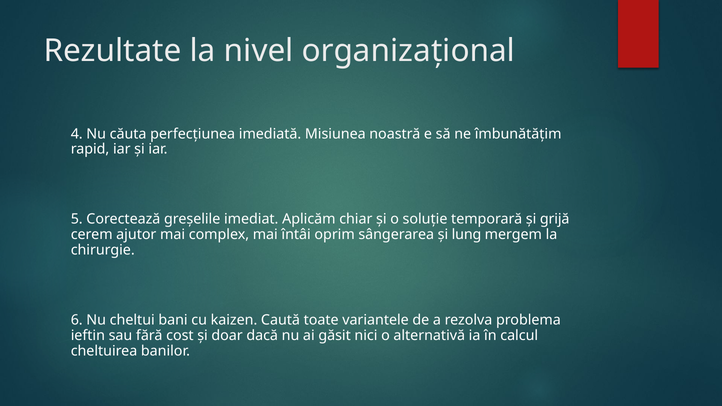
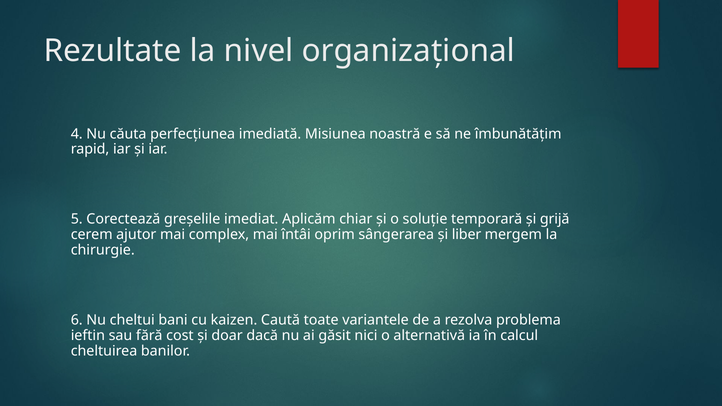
lung: lung -> liber
